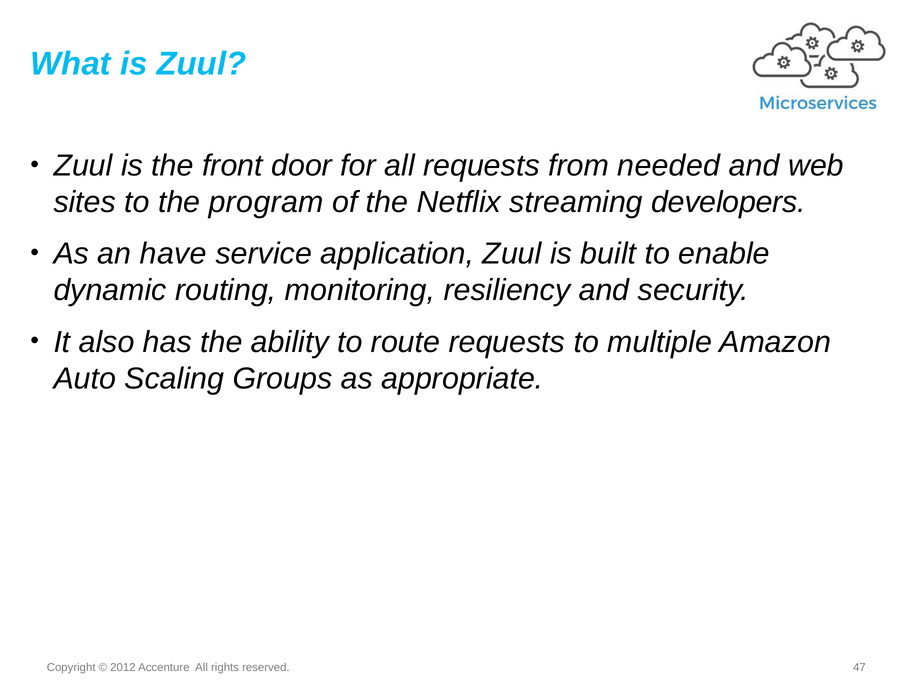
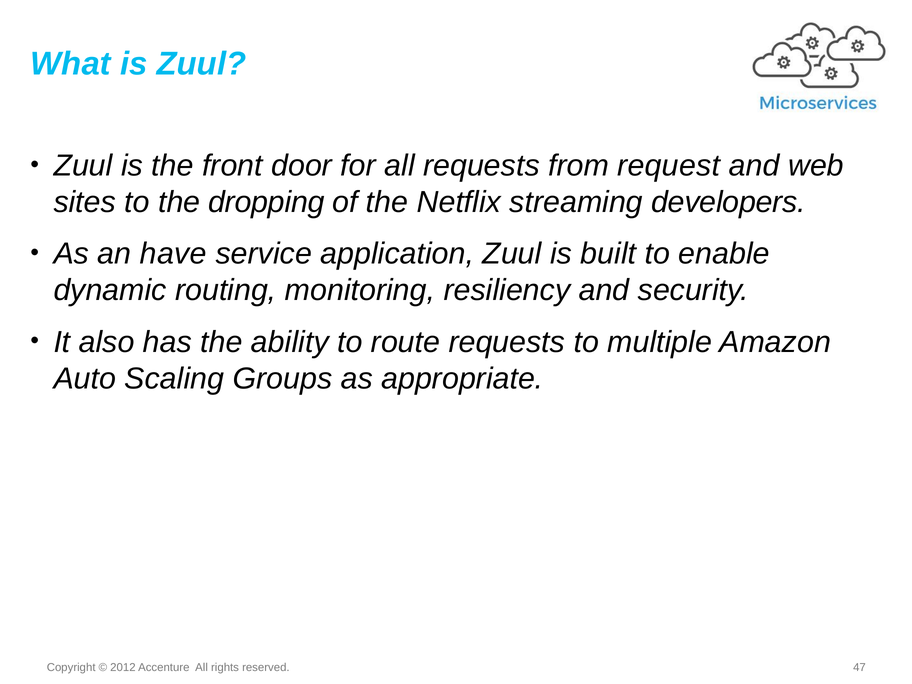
needed: needed -> request
program: program -> dropping
